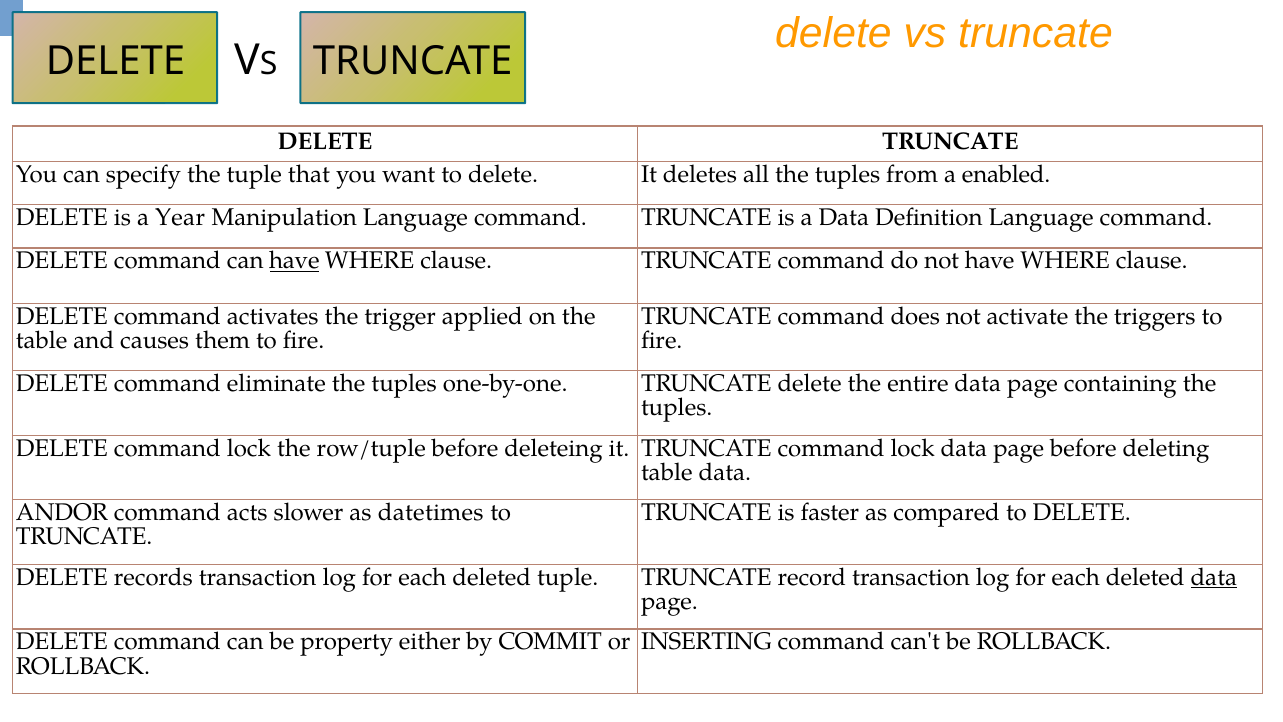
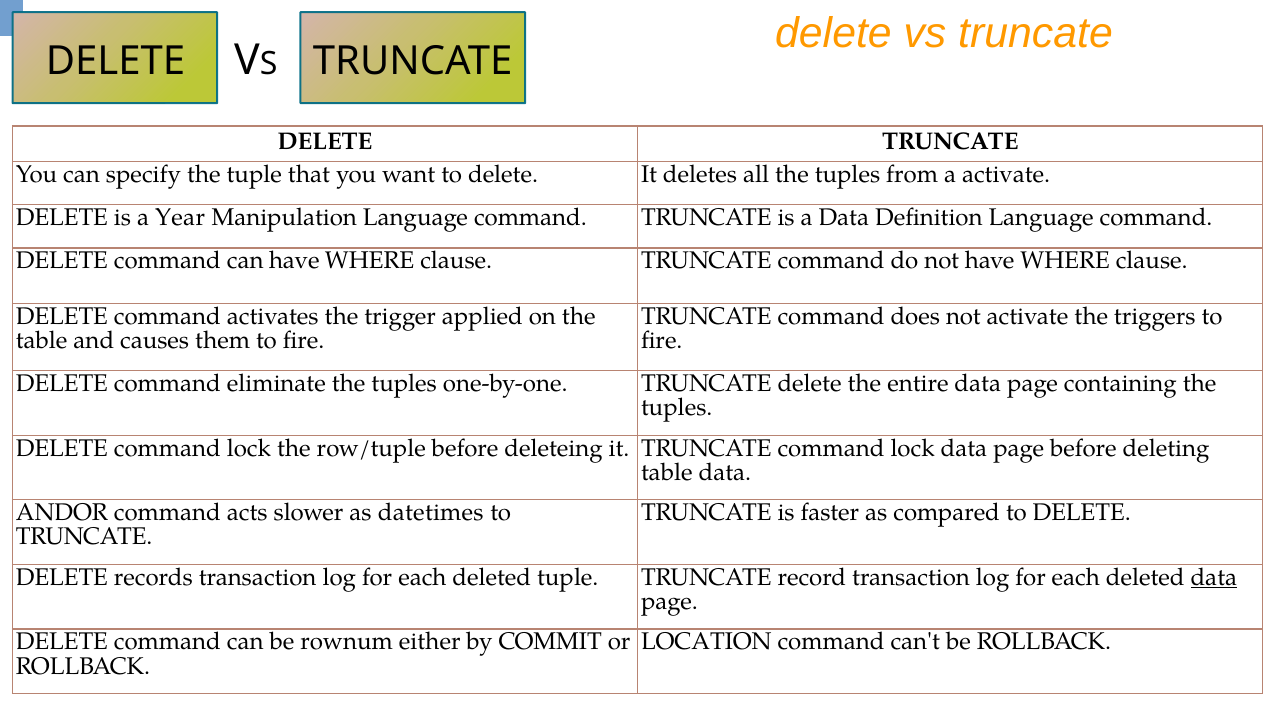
a enabled: enabled -> activate
have at (294, 261) underline: present -> none
property: property -> rownum
INSERTING: INSERTING -> LOCATION
